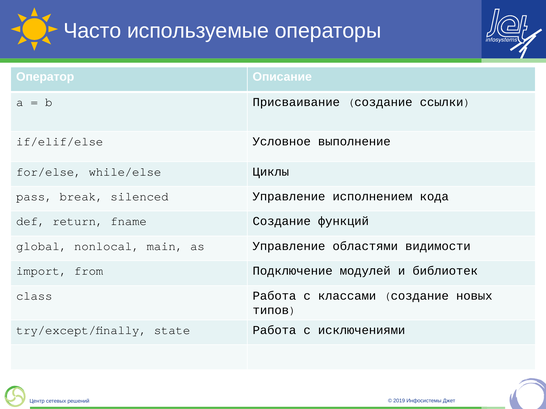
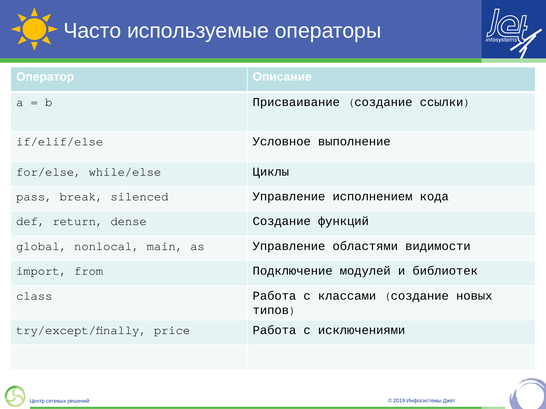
fname: fname -> dense
state: state -> price
